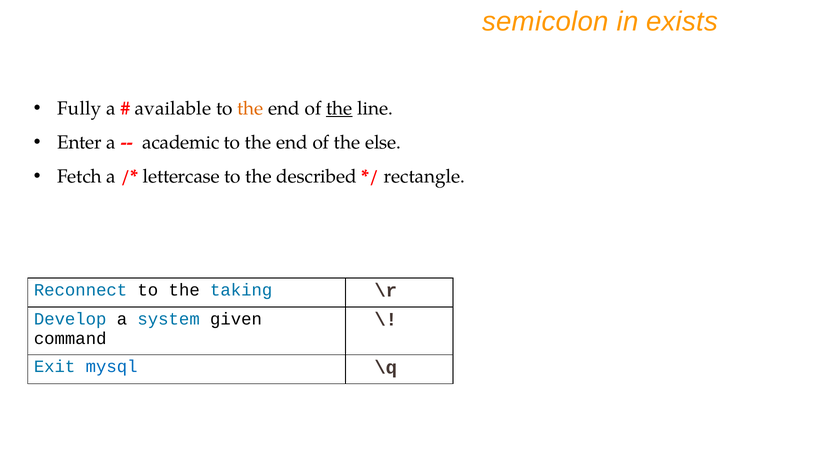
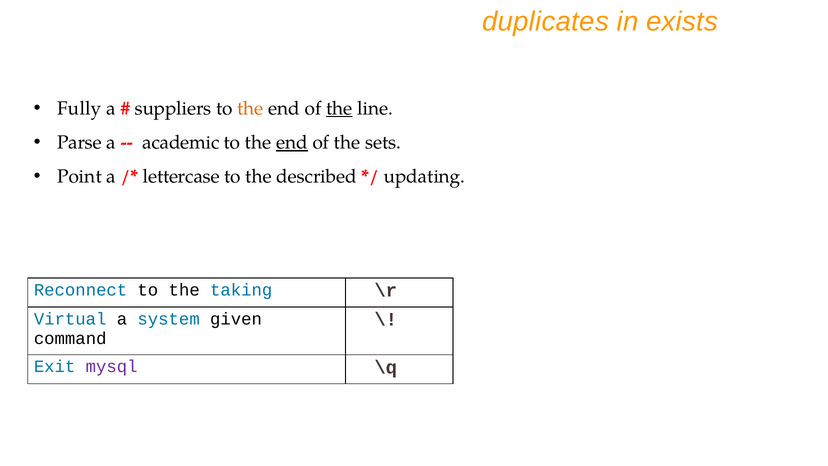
semicolon: semicolon -> duplicates
available: available -> suppliers
Enter: Enter -> Parse
end at (292, 143) underline: none -> present
else: else -> sets
Fetch: Fetch -> Point
rectangle: rectangle -> updating
Develop: Develop -> Virtual
mysql colour: blue -> purple
